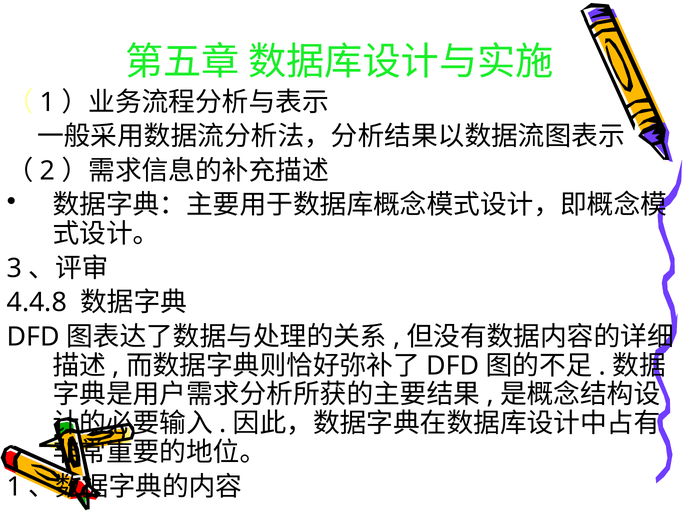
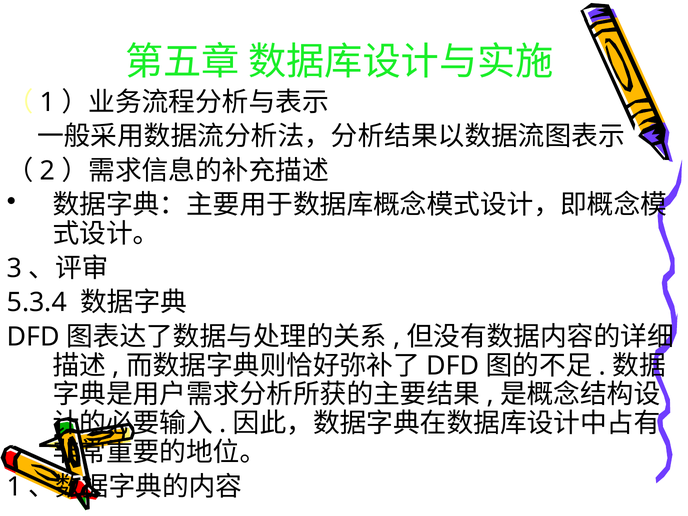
4.4.8: 4.4.8 -> 5.3.4
